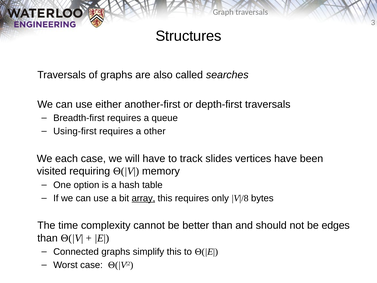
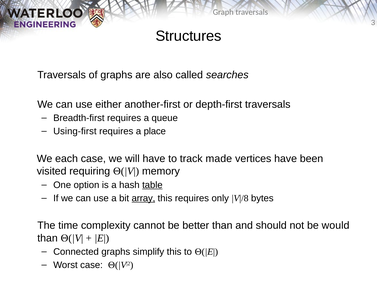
other: other -> place
slides: slides -> made
table underline: none -> present
edges: edges -> would
